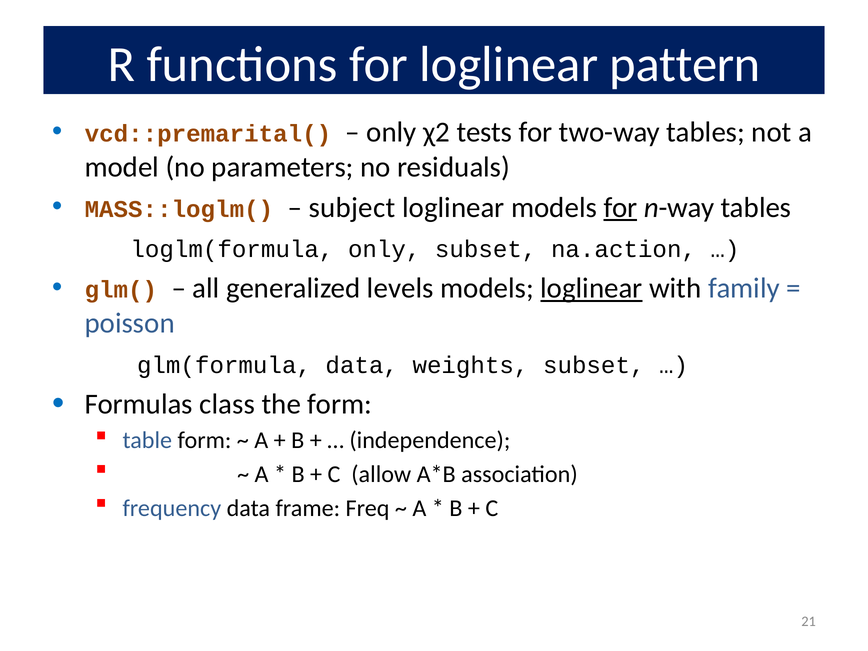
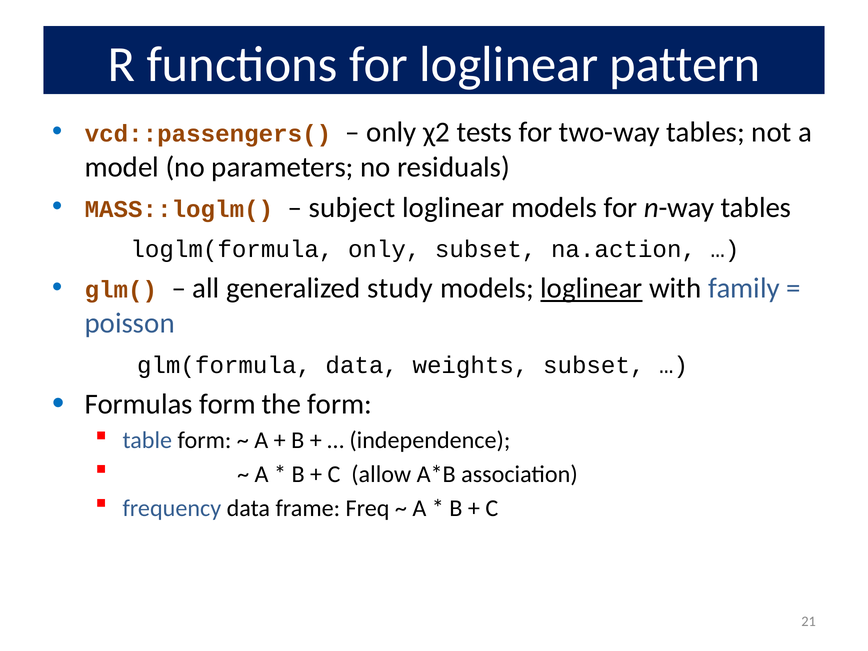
vcd::premarital(: vcd::premarital( -> vcd::passengers(
for at (620, 207) underline: present -> none
levels: levels -> study
Formulas class: class -> form
